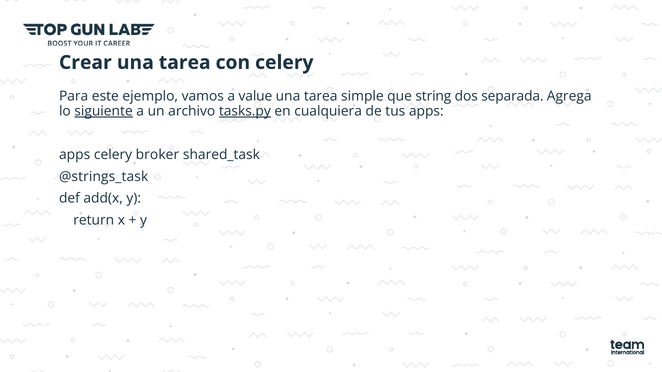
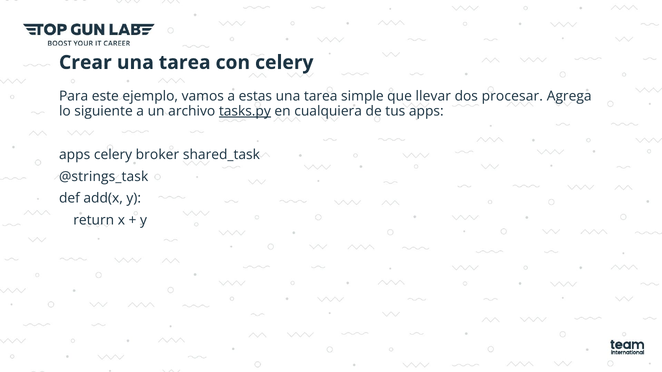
value: value -> estas
string: string -> llevar
separada: separada -> procesar
siguiente underline: present -> none
